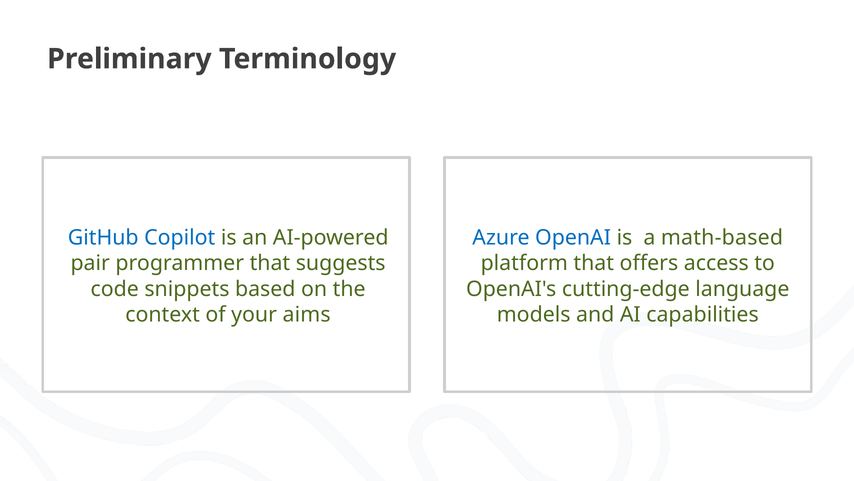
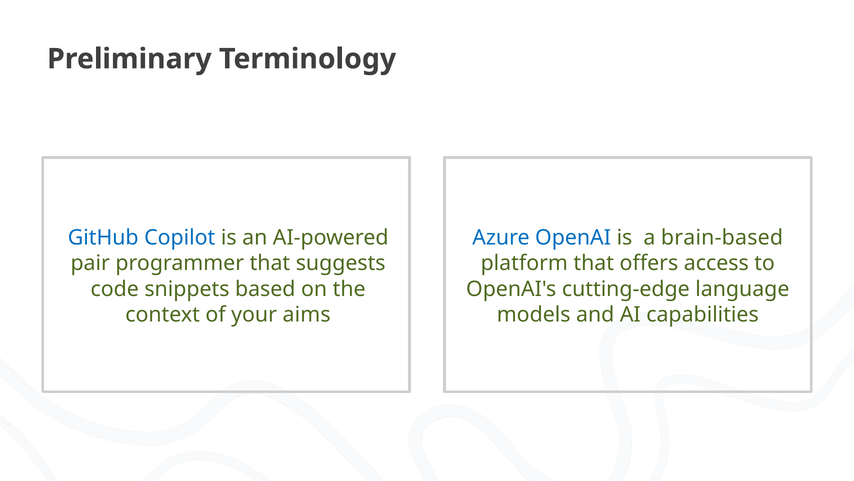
math-based: math-based -> brain-based
